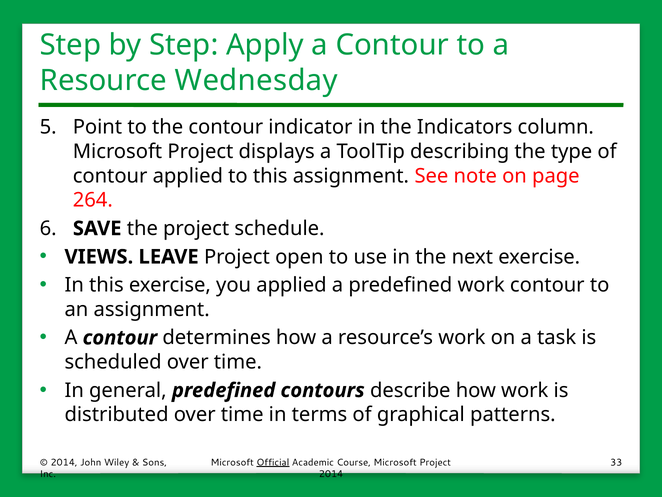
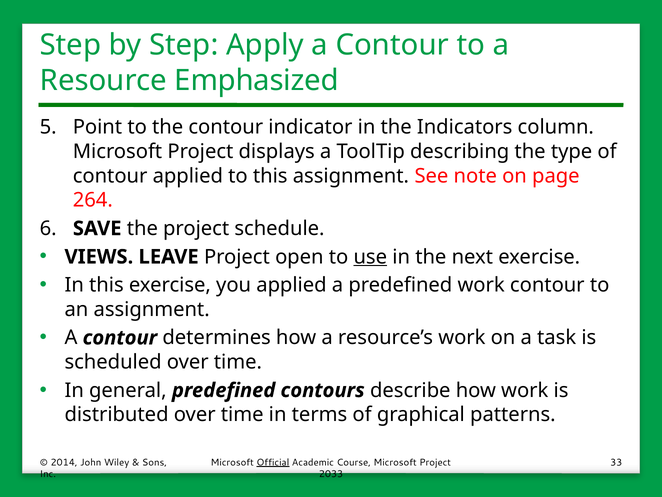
Wednesday: Wednesday -> Emphasized
use underline: none -> present
2014 at (331, 473): 2014 -> 2033
